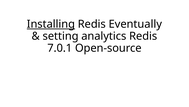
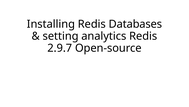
Installing underline: present -> none
Eventually: Eventually -> Databases
7.0.1: 7.0.1 -> 2.9.7
